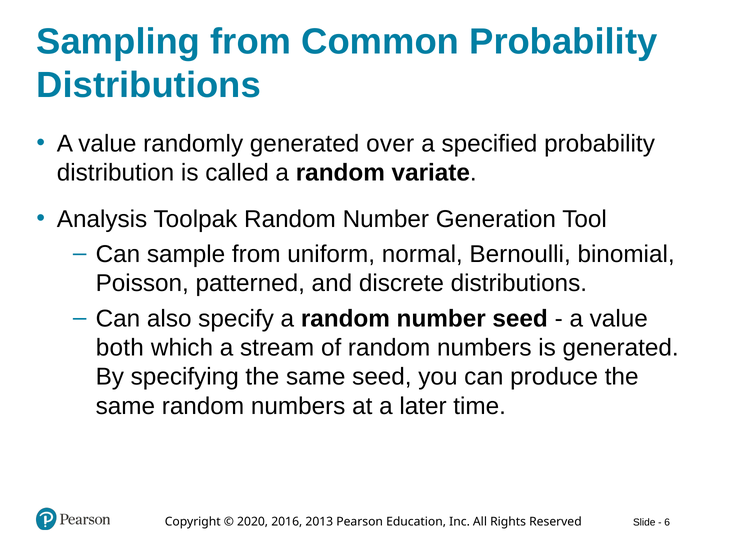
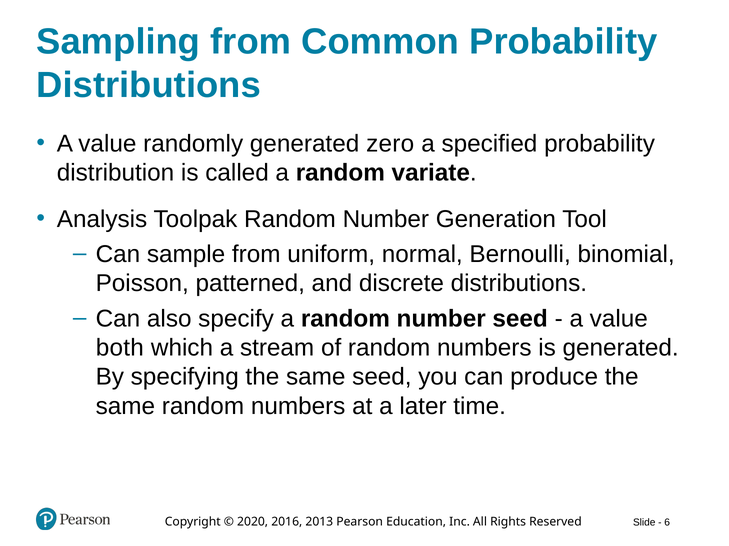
over: over -> zero
